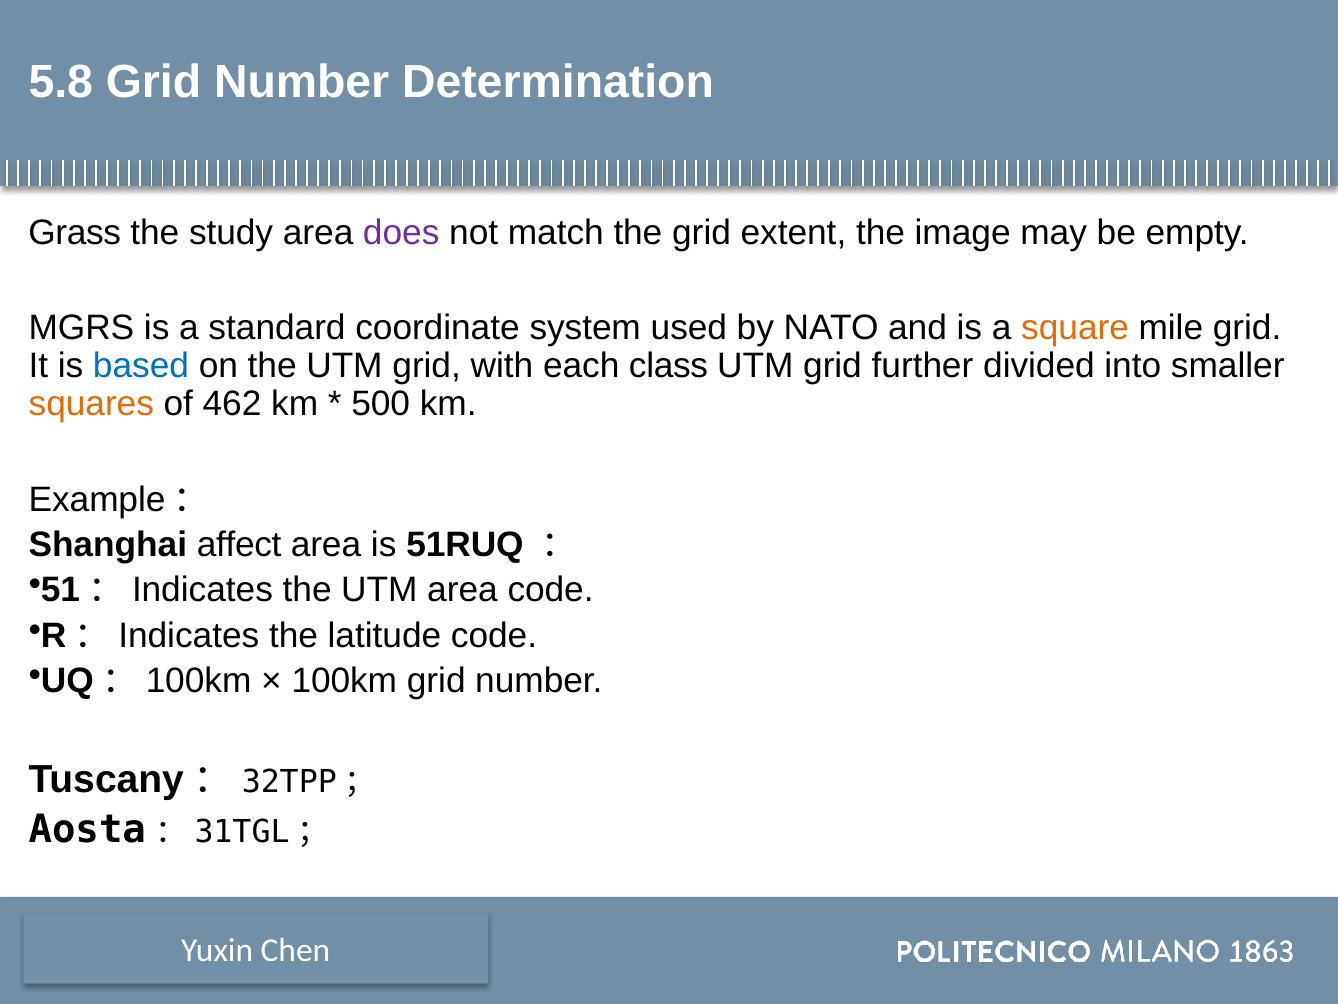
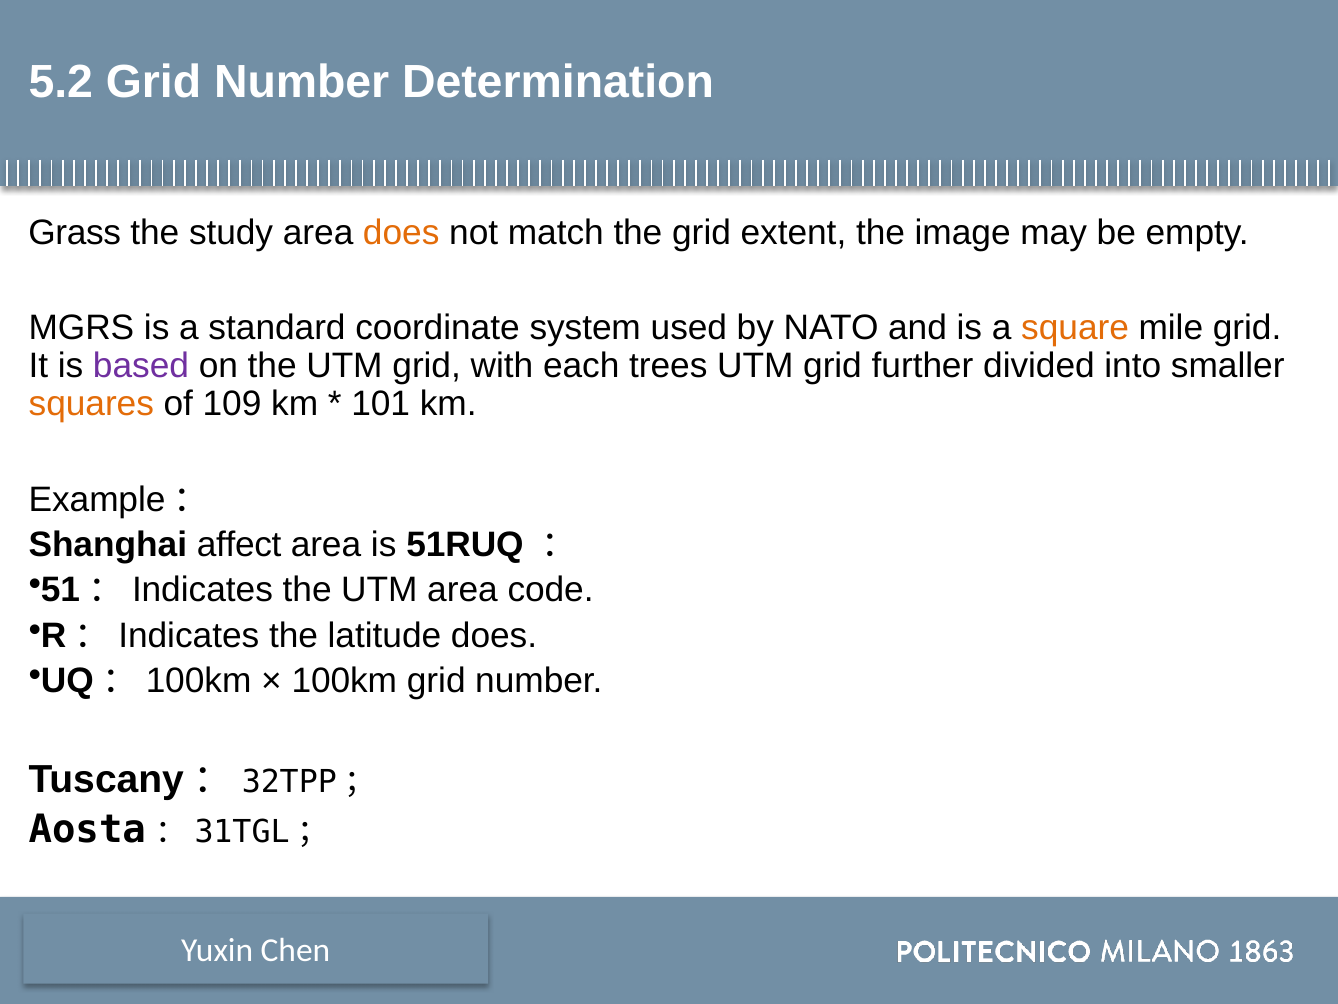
5.8: 5.8 -> 5.2
does at (401, 233) colour: purple -> orange
based colour: blue -> purple
class: class -> trees
462: 462 -> 109
500: 500 -> 101
latitude code: code -> does
